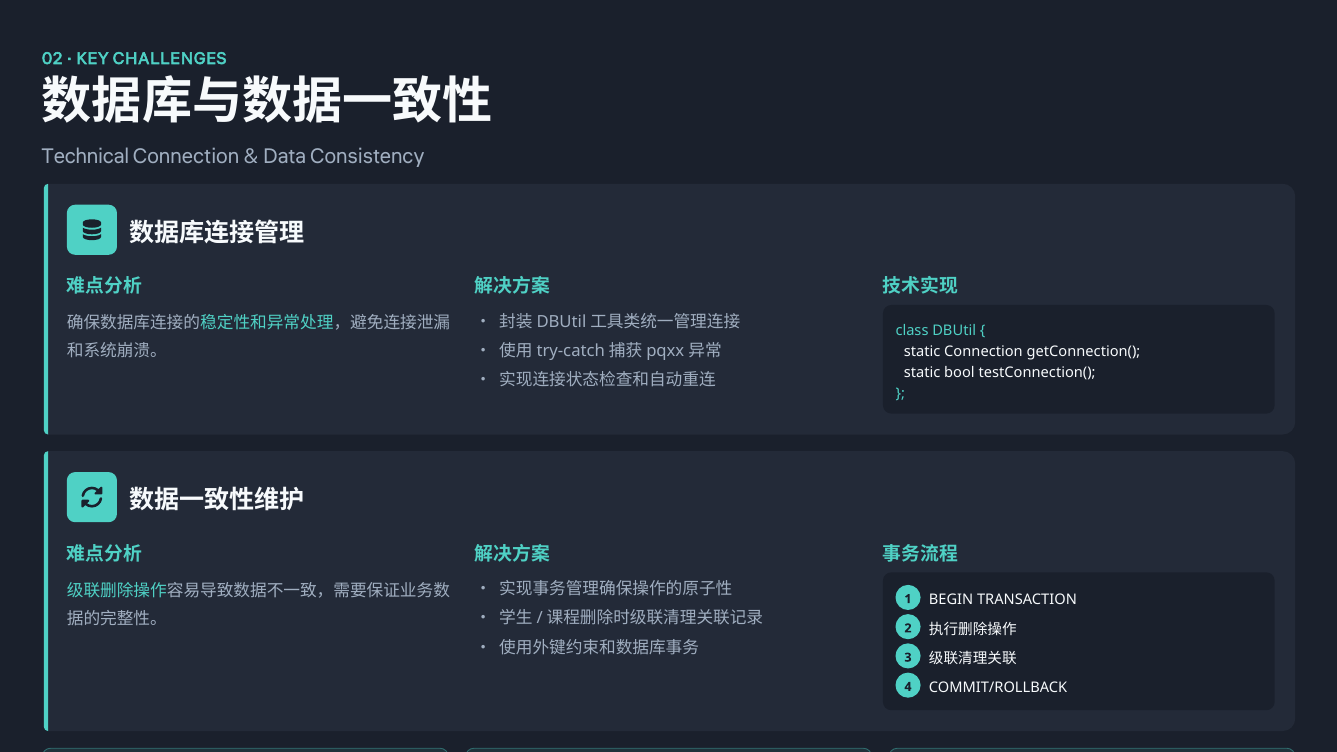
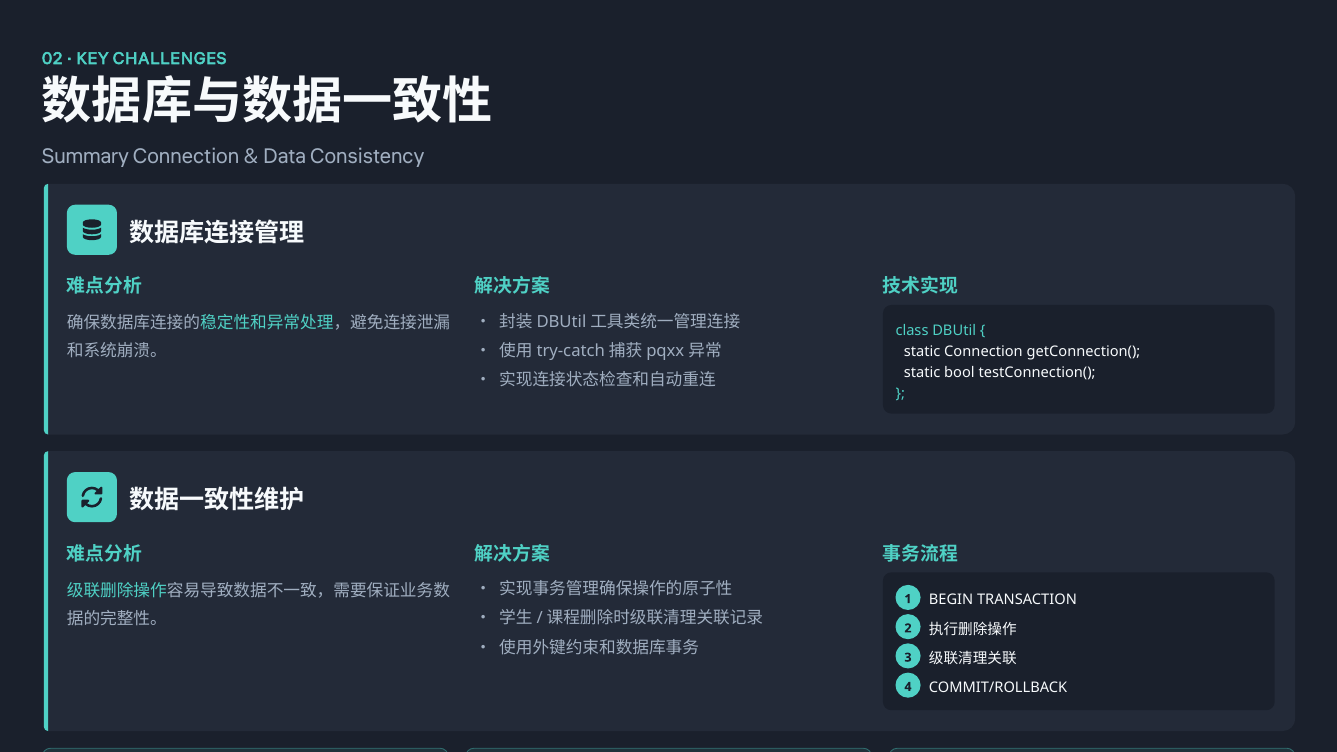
Technical: Technical -> Summary
